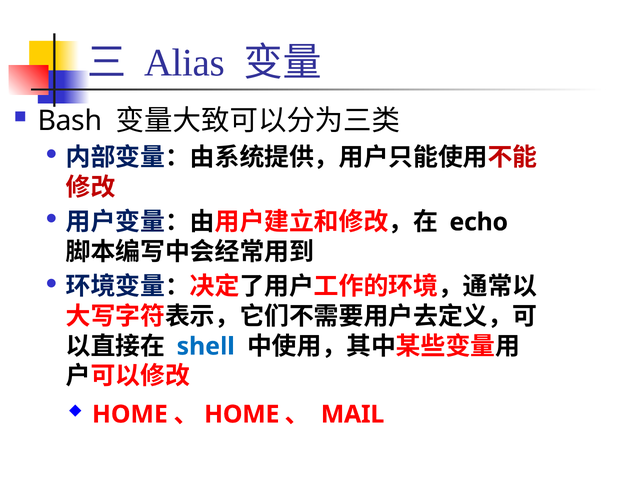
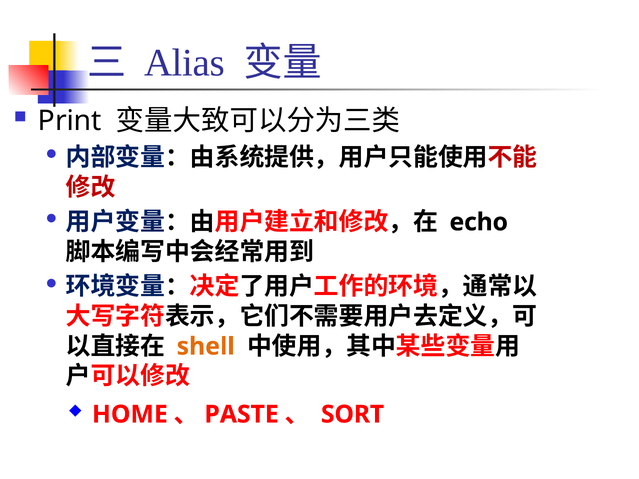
Bash: Bash -> Print
shell colour: blue -> orange
HOME at (242, 415): HOME -> PASTE
MAIL: MAIL -> SORT
